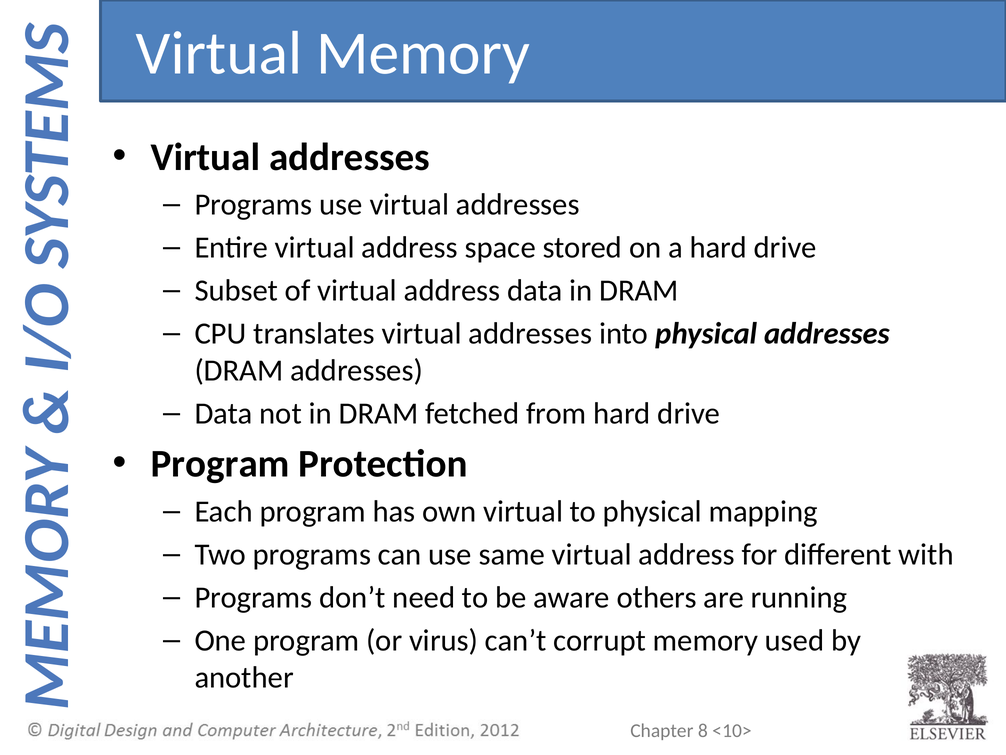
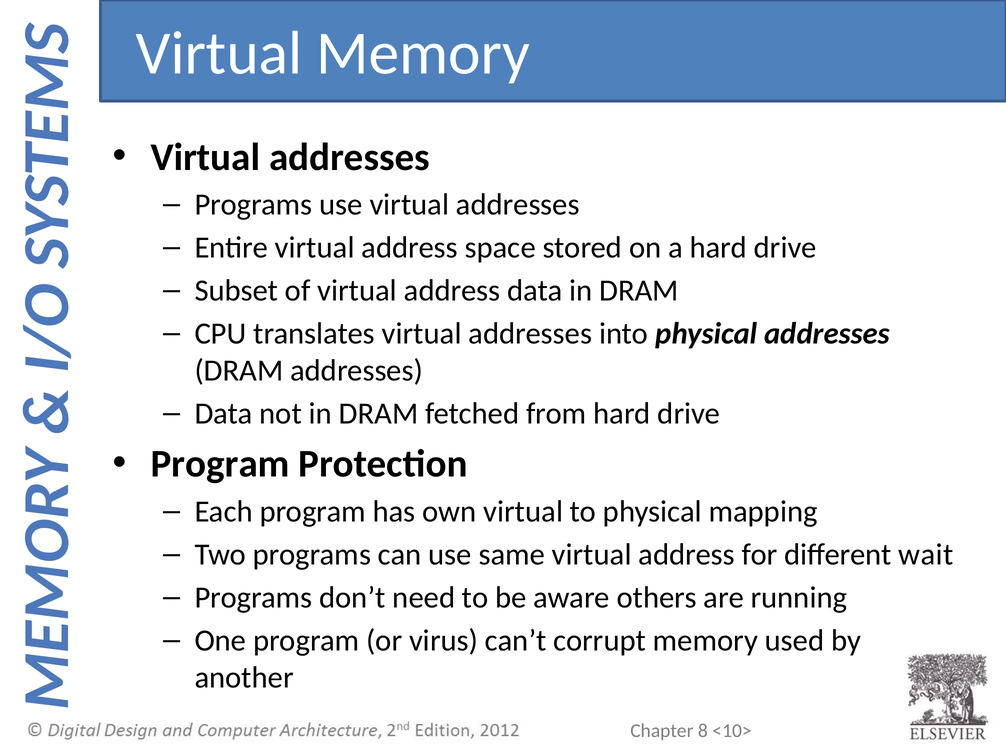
with: with -> wait
